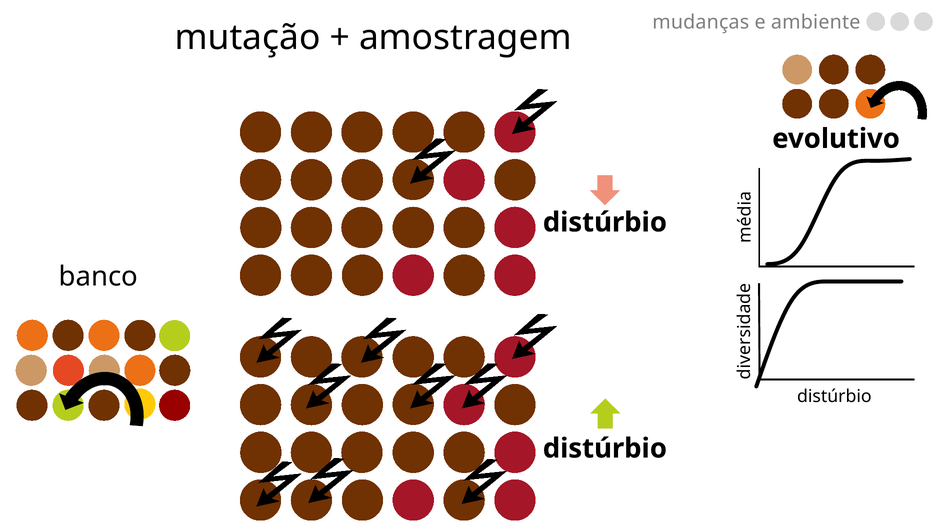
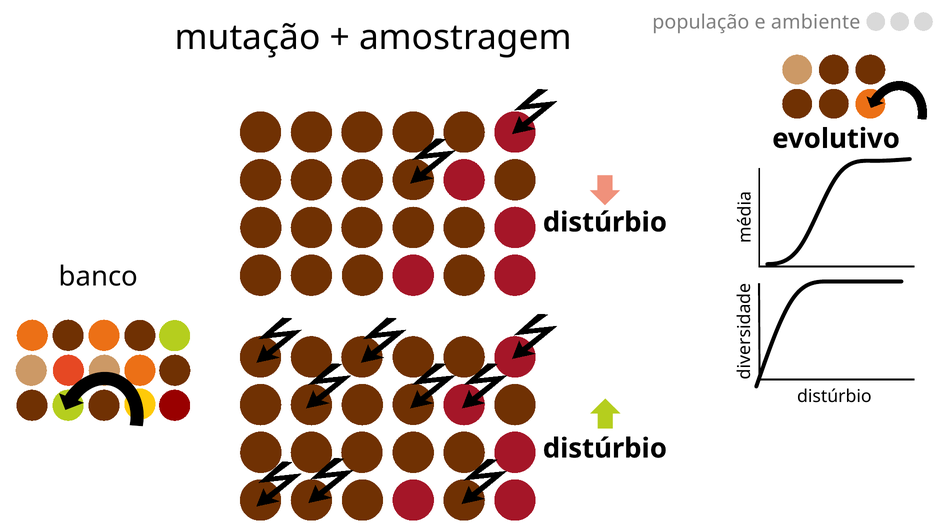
mudanças: mudanças -> população
